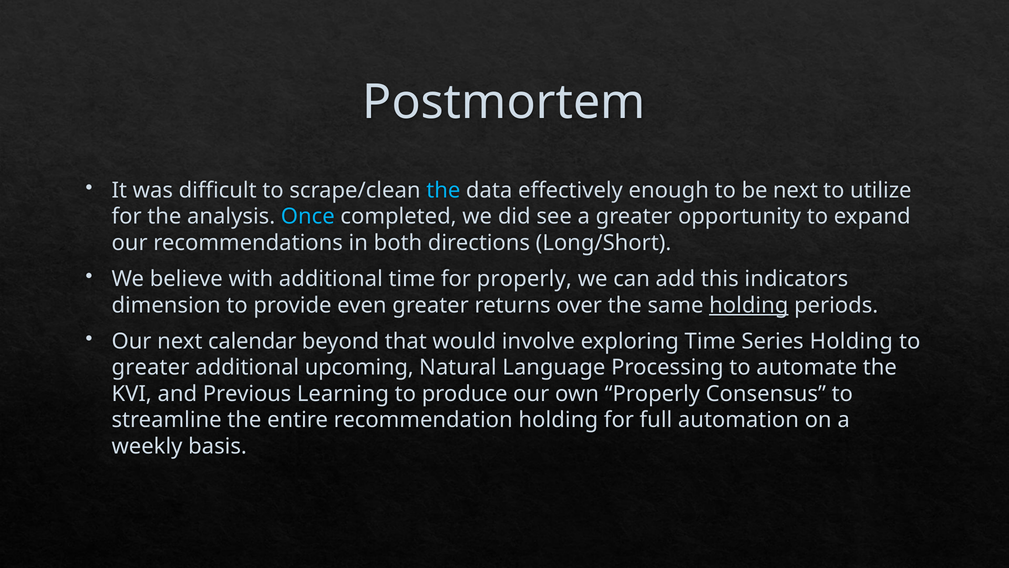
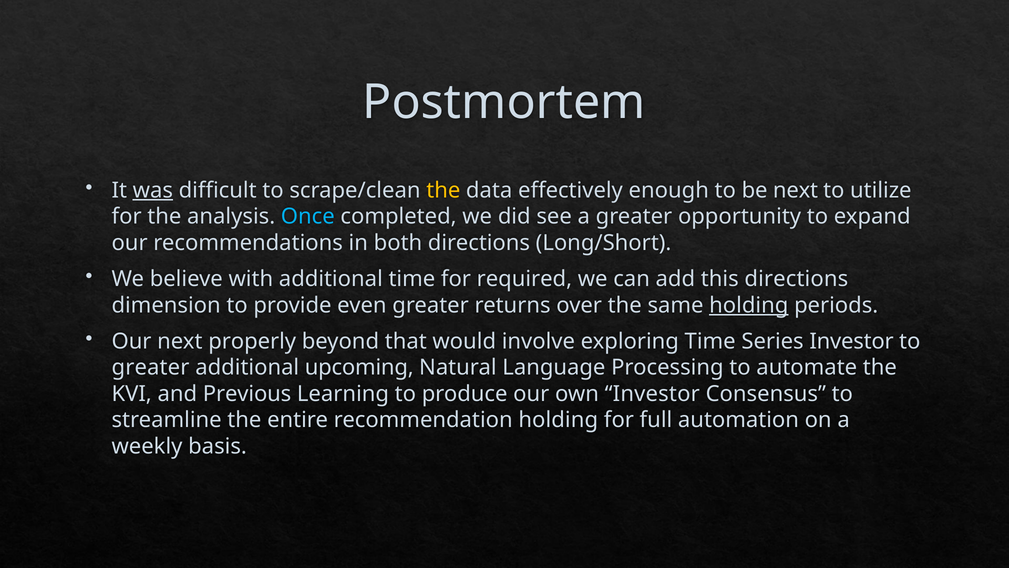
was underline: none -> present
the at (443, 190) colour: light blue -> yellow
for properly: properly -> required
this indicators: indicators -> directions
calendar: calendar -> properly
Series Holding: Holding -> Investor
own Properly: Properly -> Investor
